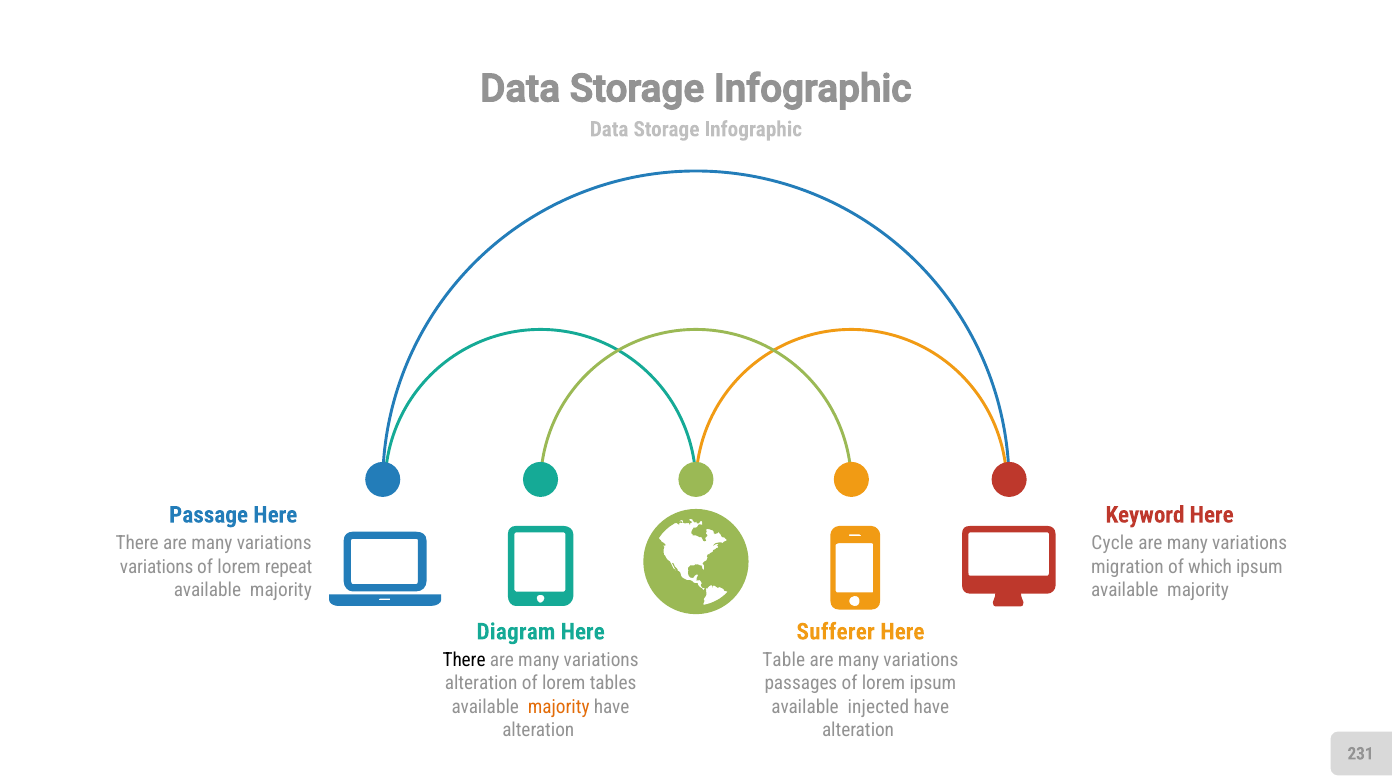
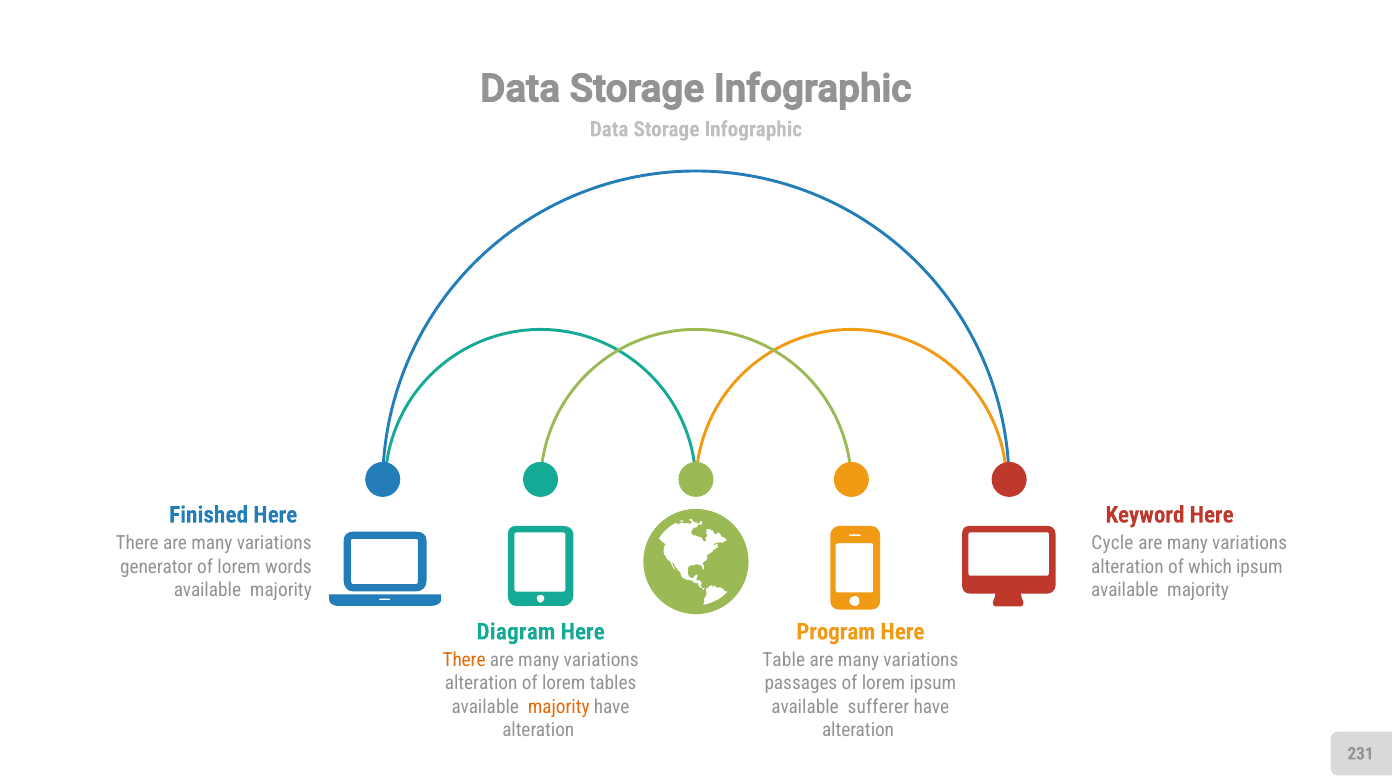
Passage: Passage -> Finished
variations at (157, 567): variations -> generator
repeat: repeat -> words
migration at (1127, 567): migration -> alteration
Sufferer: Sufferer -> Program
There at (464, 660) colour: black -> orange
injected: injected -> sufferer
